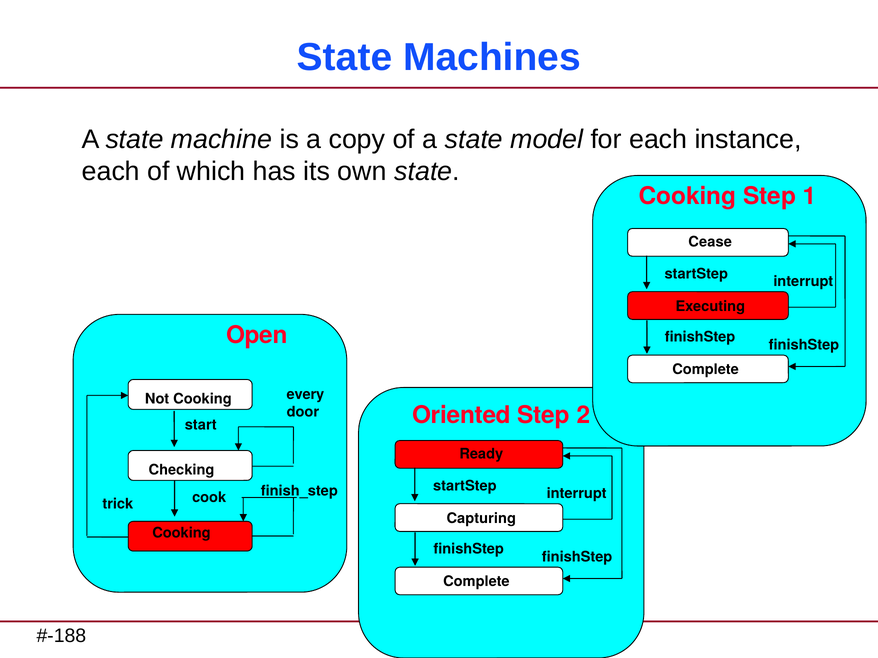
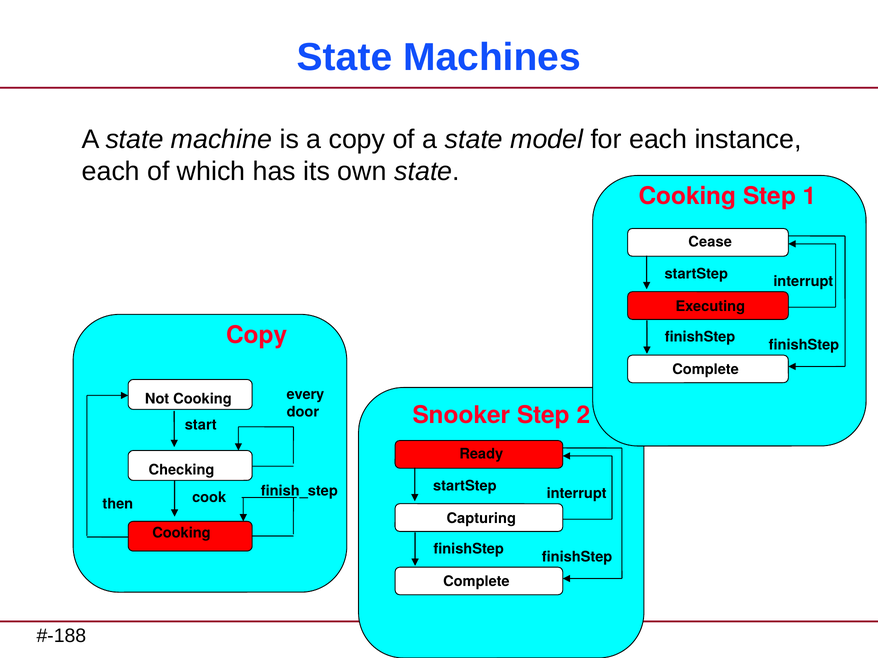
Open at (257, 335): Open -> Copy
Oriented: Oriented -> Snooker
trick: trick -> then
